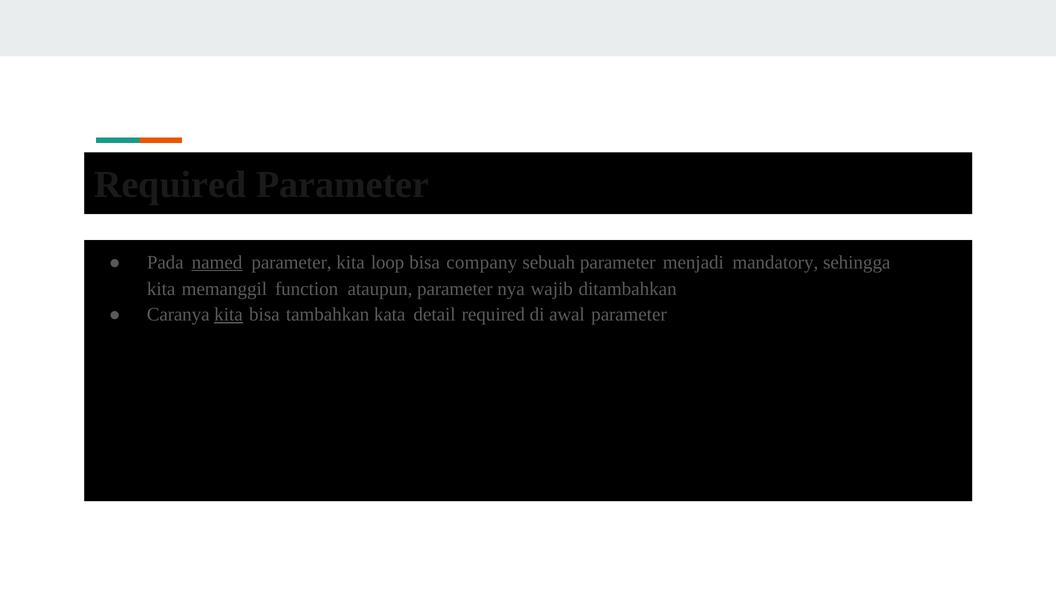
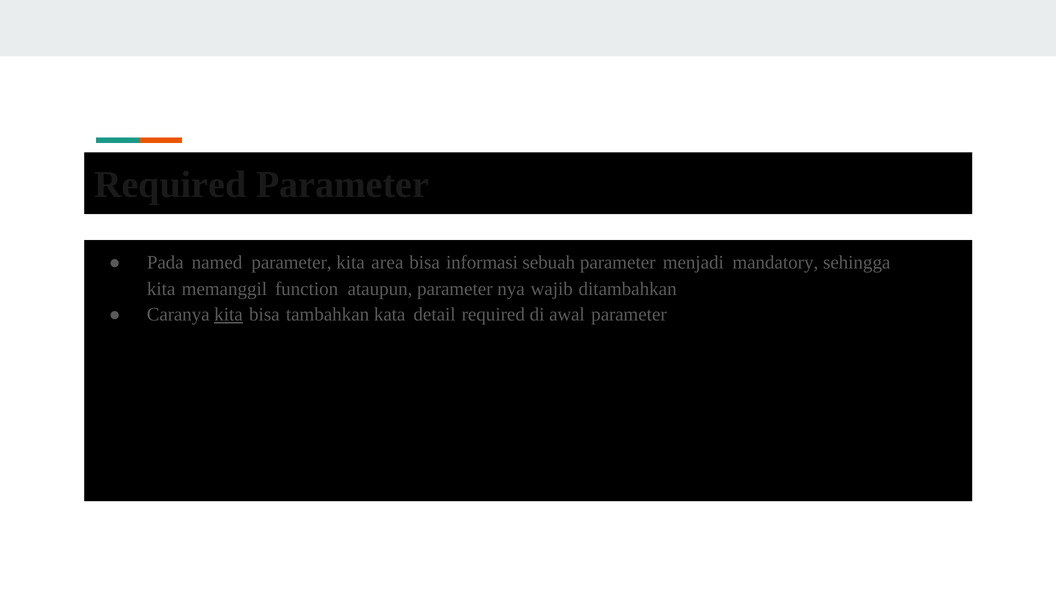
named underline: present -> none
loop: loop -> area
company: company -> informasi
